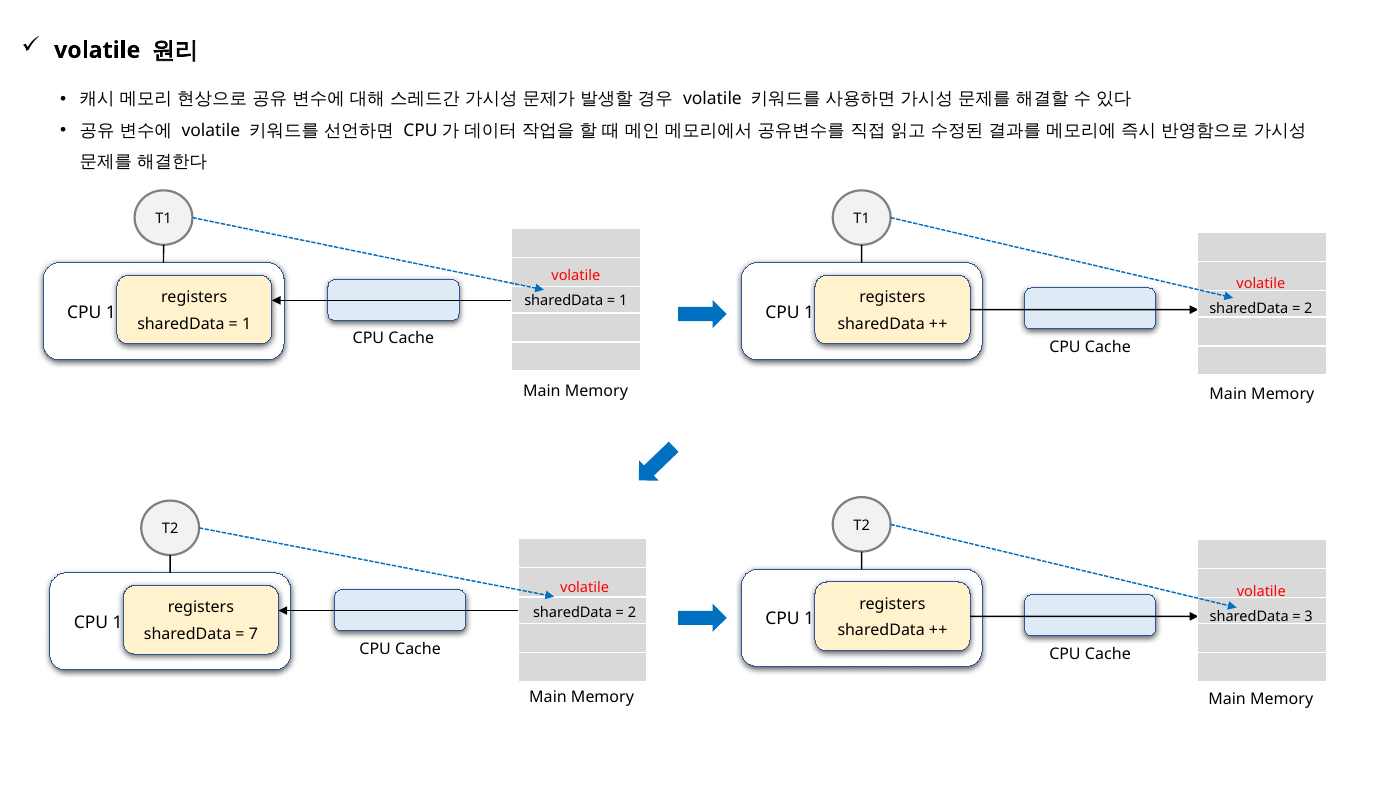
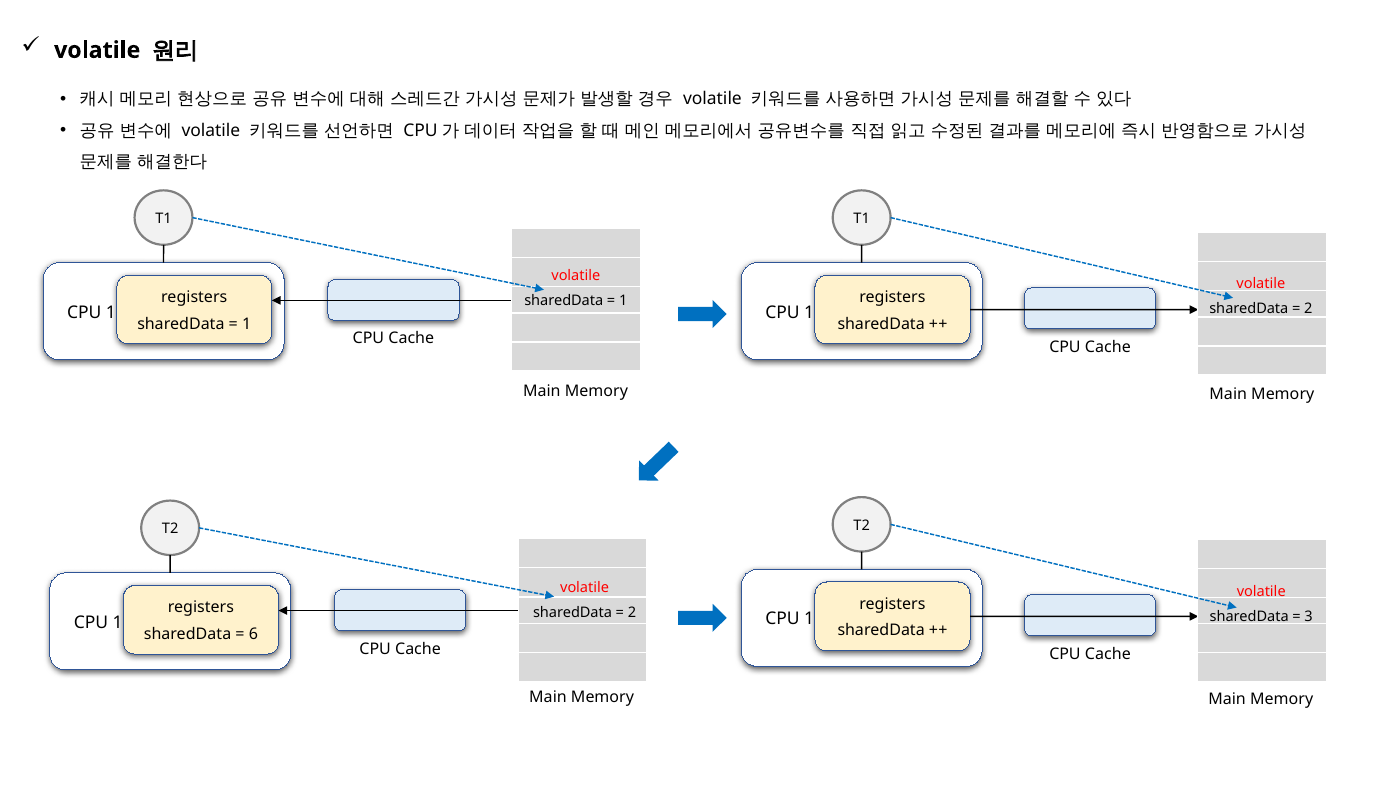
7: 7 -> 6
